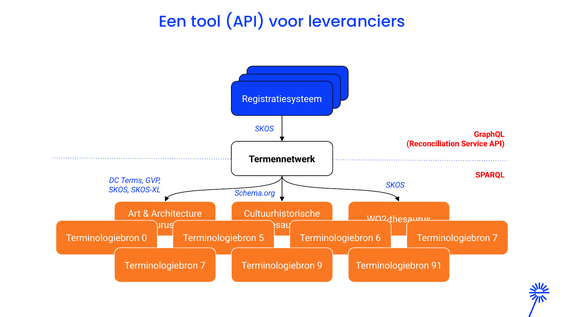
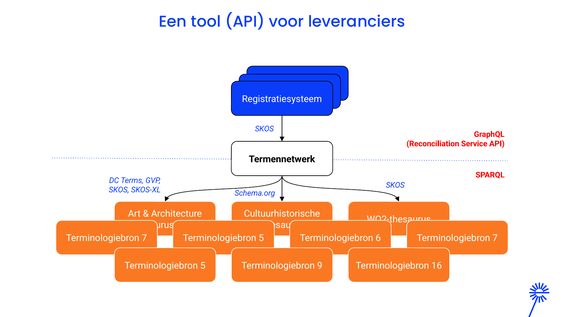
0 at (144, 238): 0 -> 7
7 at (203, 266): 7 -> 5
91: 91 -> 16
